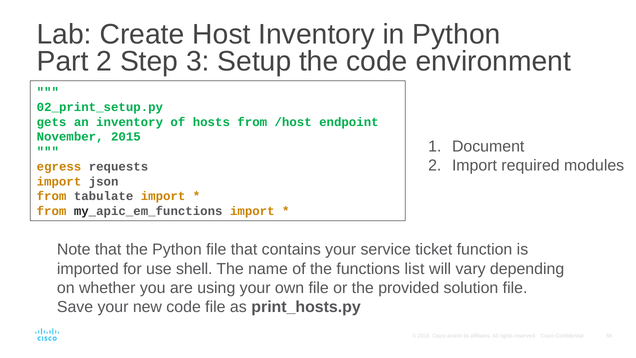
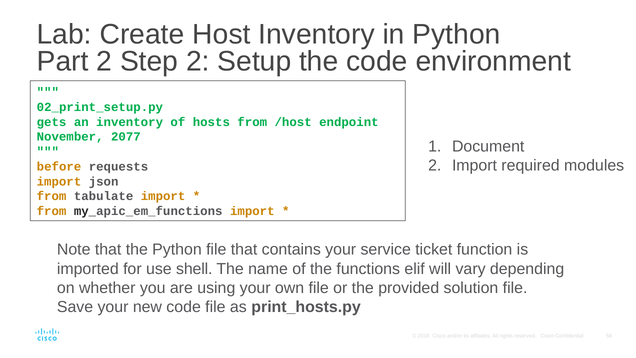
Step 3: 3 -> 2
2015: 2015 -> 2077
egress: egress -> before
list: list -> elif
